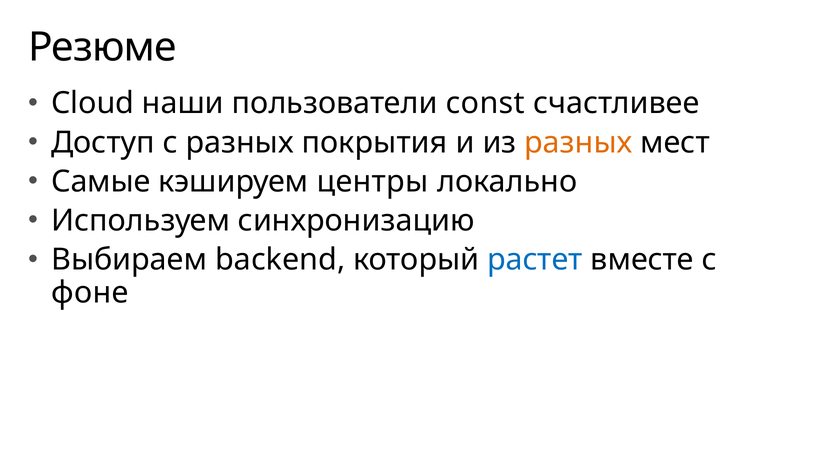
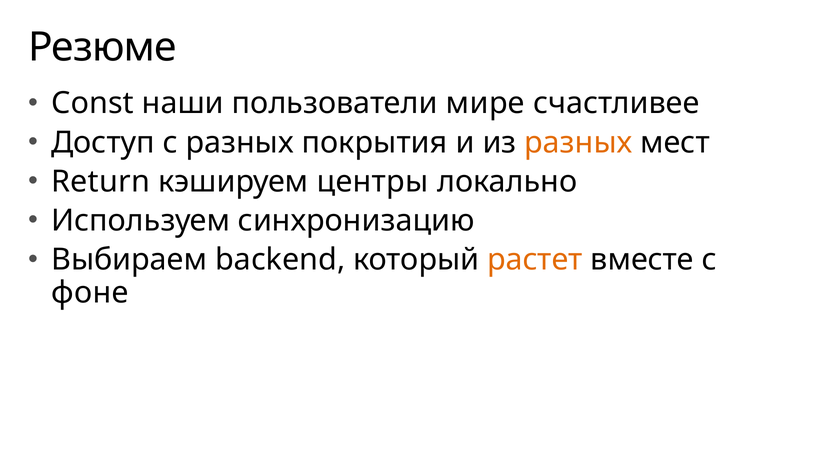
Cloud: Cloud -> Const
const: const -> мире
Самые: Самые -> Return
растет colour: blue -> orange
